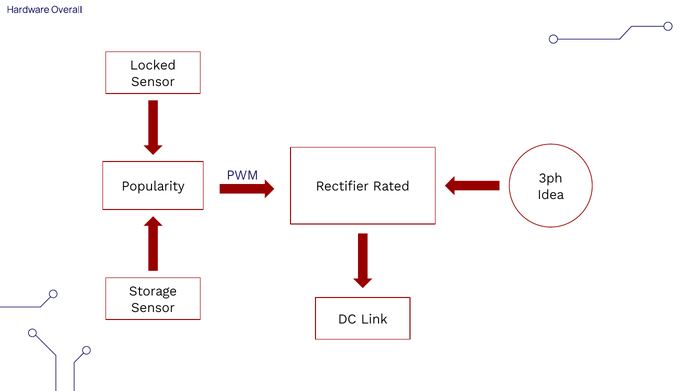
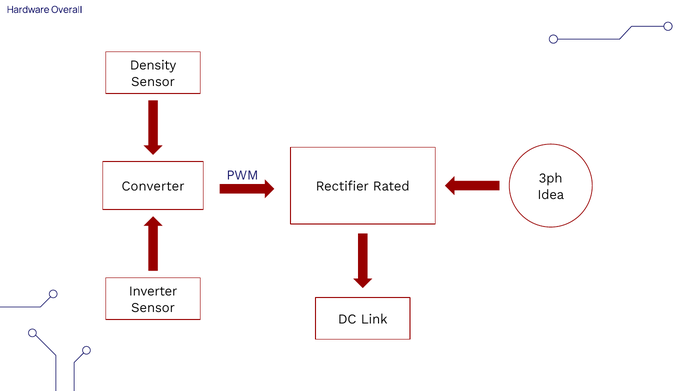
Locked: Locked -> Density
Popularity: Popularity -> Converter
Storage: Storage -> Inverter
